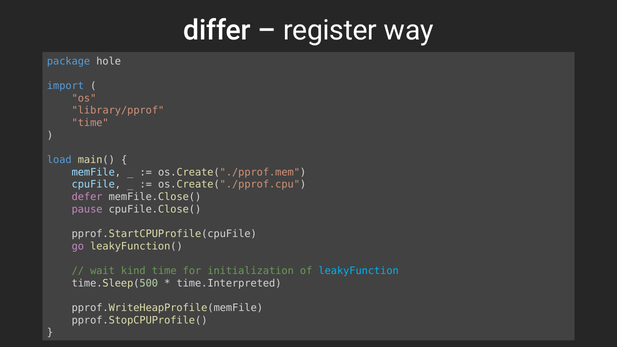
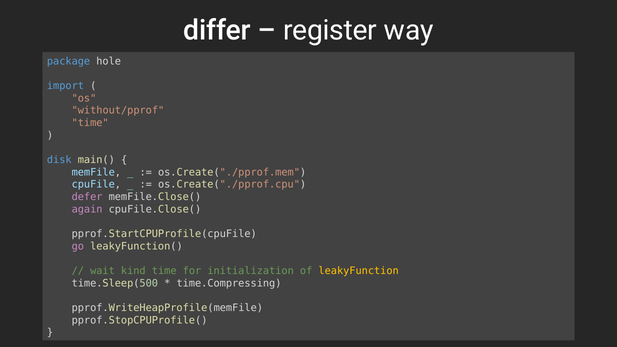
library/pprof: library/pprof -> without/pprof
load: load -> disk
pause: pause -> again
leakyFunction colour: light blue -> yellow
time.Interpreted: time.Interpreted -> time.Compressing
